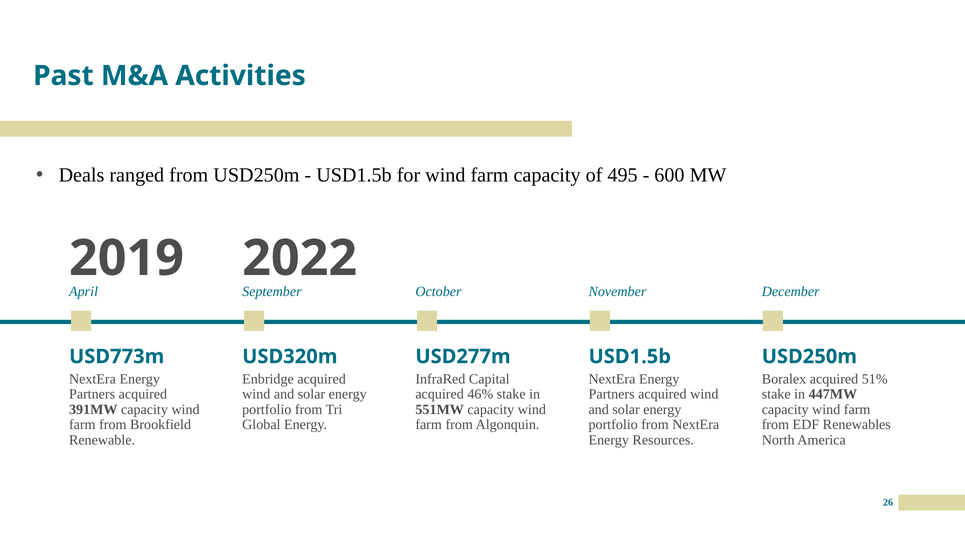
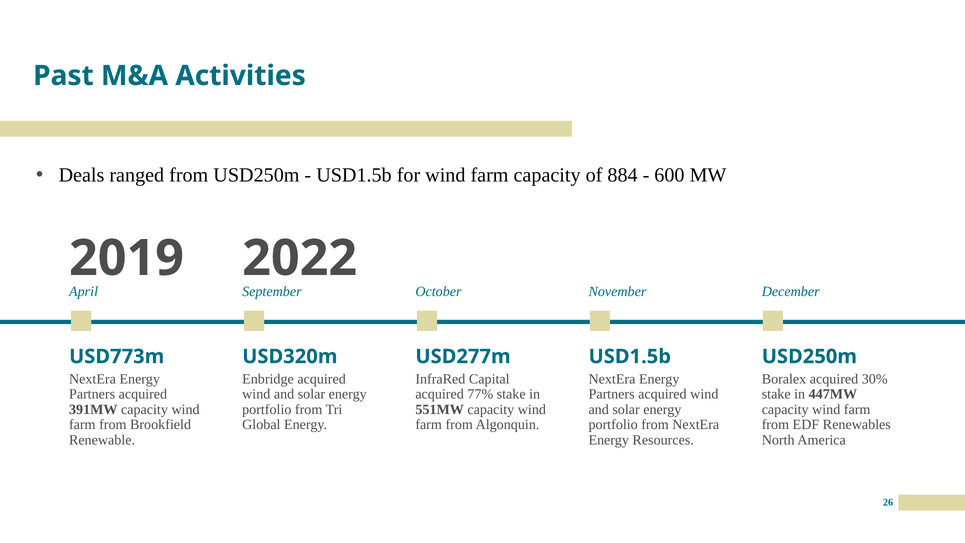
495: 495 -> 884
51%: 51% -> 30%
46%: 46% -> 77%
